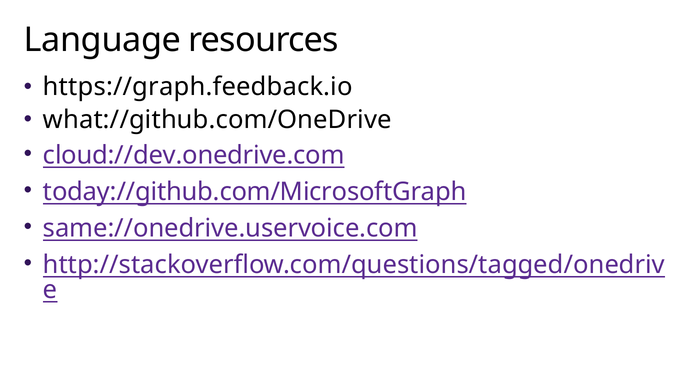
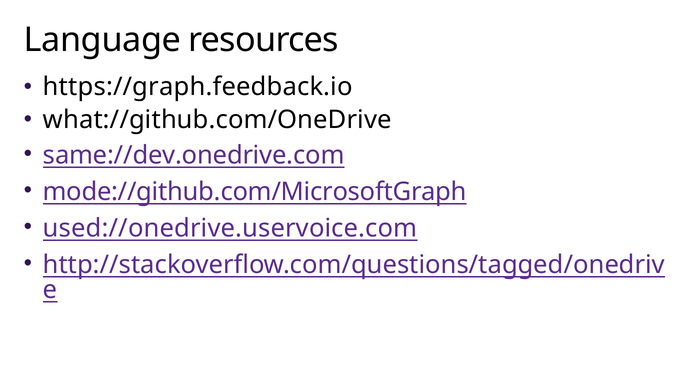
cloud://dev.onedrive.com: cloud://dev.onedrive.com -> same://dev.onedrive.com
today://github.com/MicrosoftGraph: today://github.com/MicrosoftGraph -> mode://github.com/MicrosoftGraph
same://onedrive.uservoice.com: same://onedrive.uservoice.com -> used://onedrive.uservoice.com
